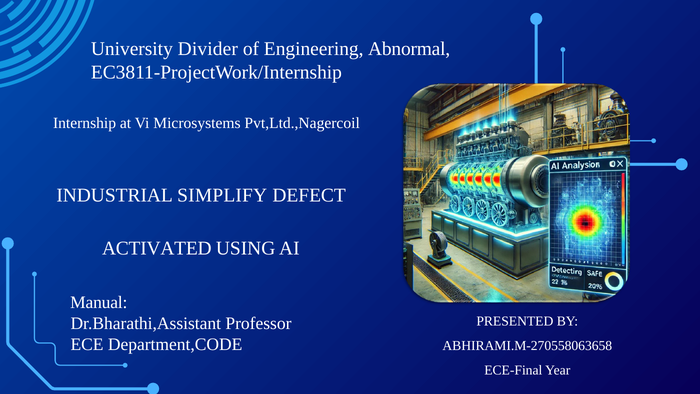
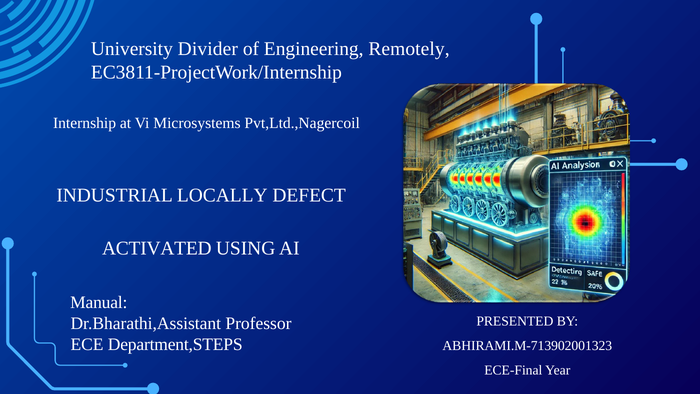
Abnormal: Abnormal -> Remotely
SIMPLIFY: SIMPLIFY -> LOCALLY
Department,CODE: Department,CODE -> Department,STEPS
ABHIRAMI.M-270558063658: ABHIRAMI.M-270558063658 -> ABHIRAMI.M-713902001323
